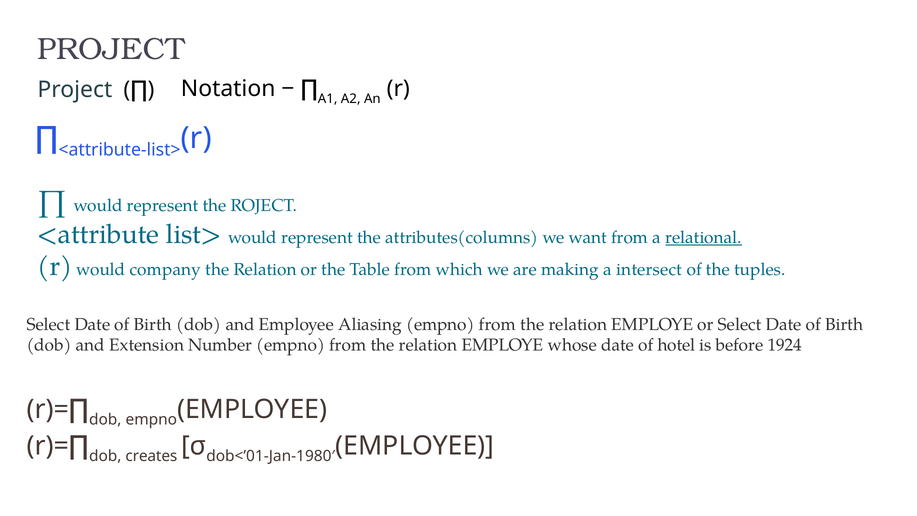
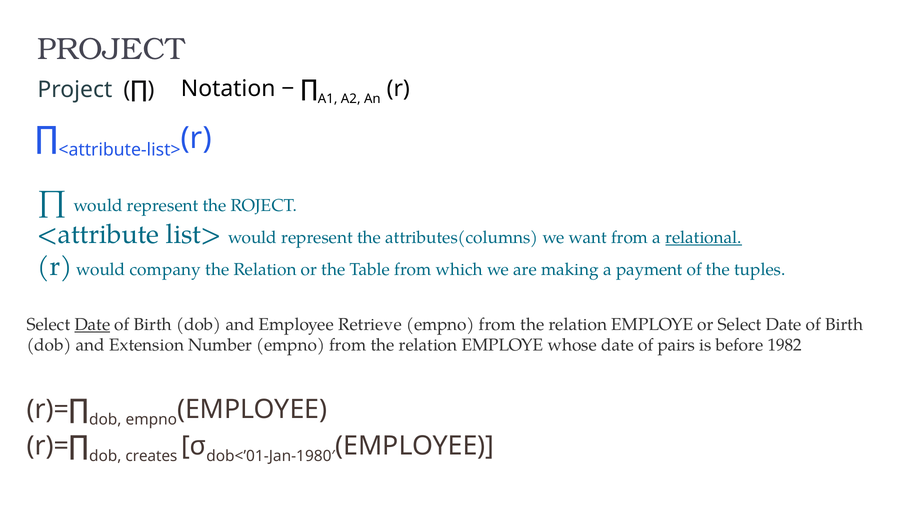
intersect: intersect -> payment
Date at (92, 324) underline: none -> present
Aliasing: Aliasing -> Retrieve
hotel: hotel -> pairs
1924: 1924 -> 1982
